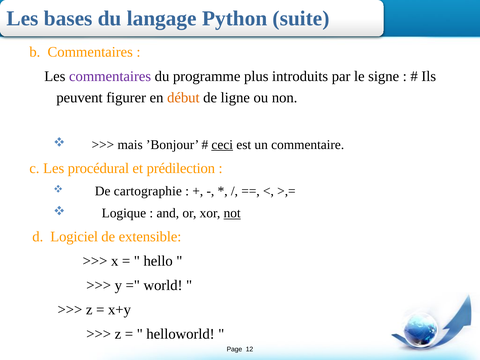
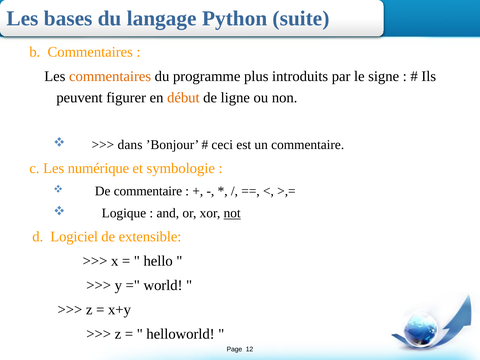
commentaires at (110, 76) colour: purple -> orange
mais: mais -> dans
ceci underline: present -> none
procédural: procédural -> numérique
prédilection: prédilection -> symbologie
De cartographie: cartographie -> commentaire
